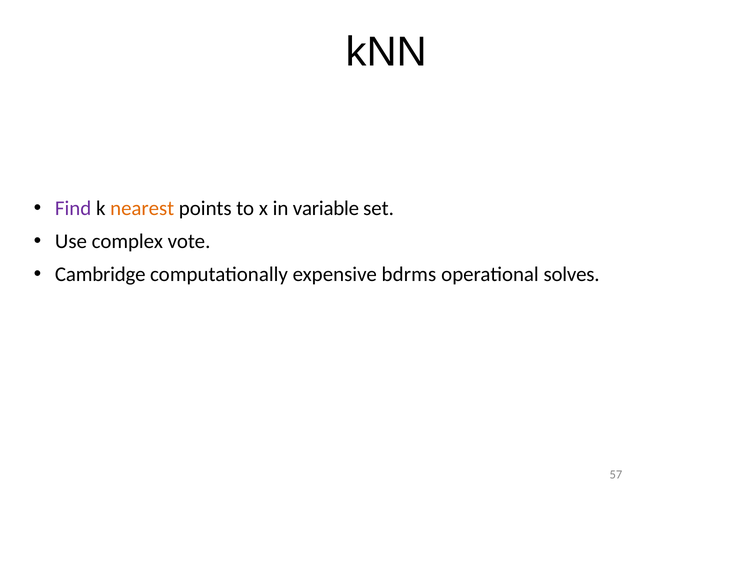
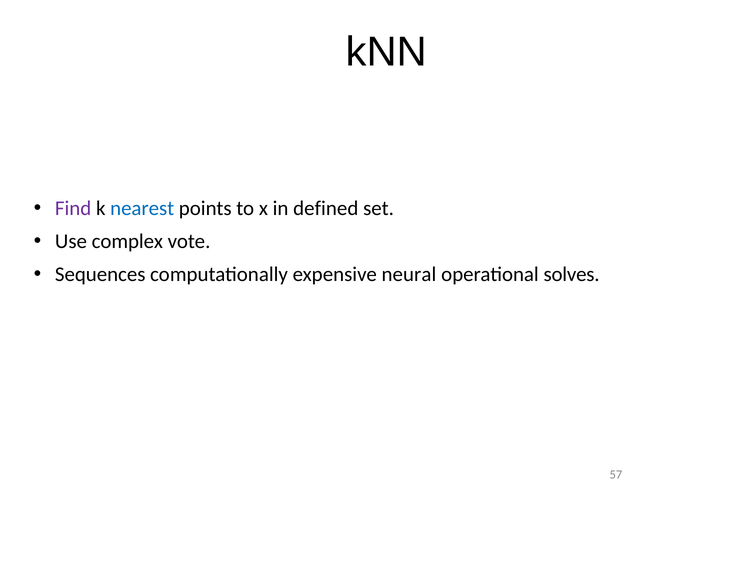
nearest colour: orange -> blue
variable: variable -> defined
Cambridge: Cambridge -> Sequences
bdrms: bdrms -> neural
